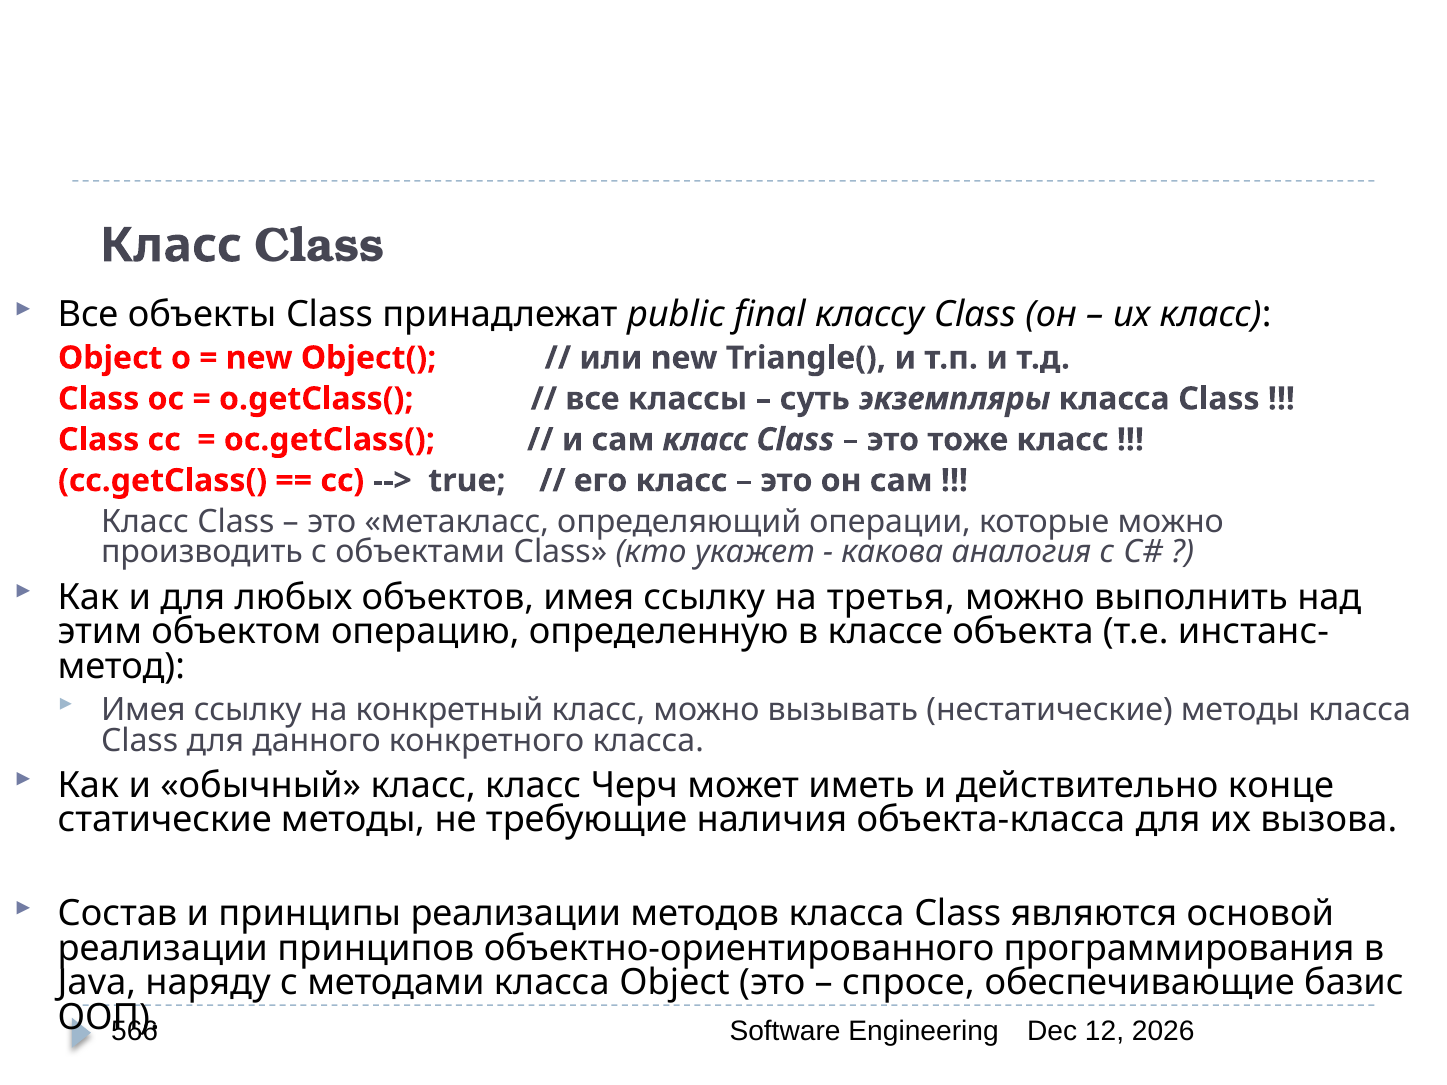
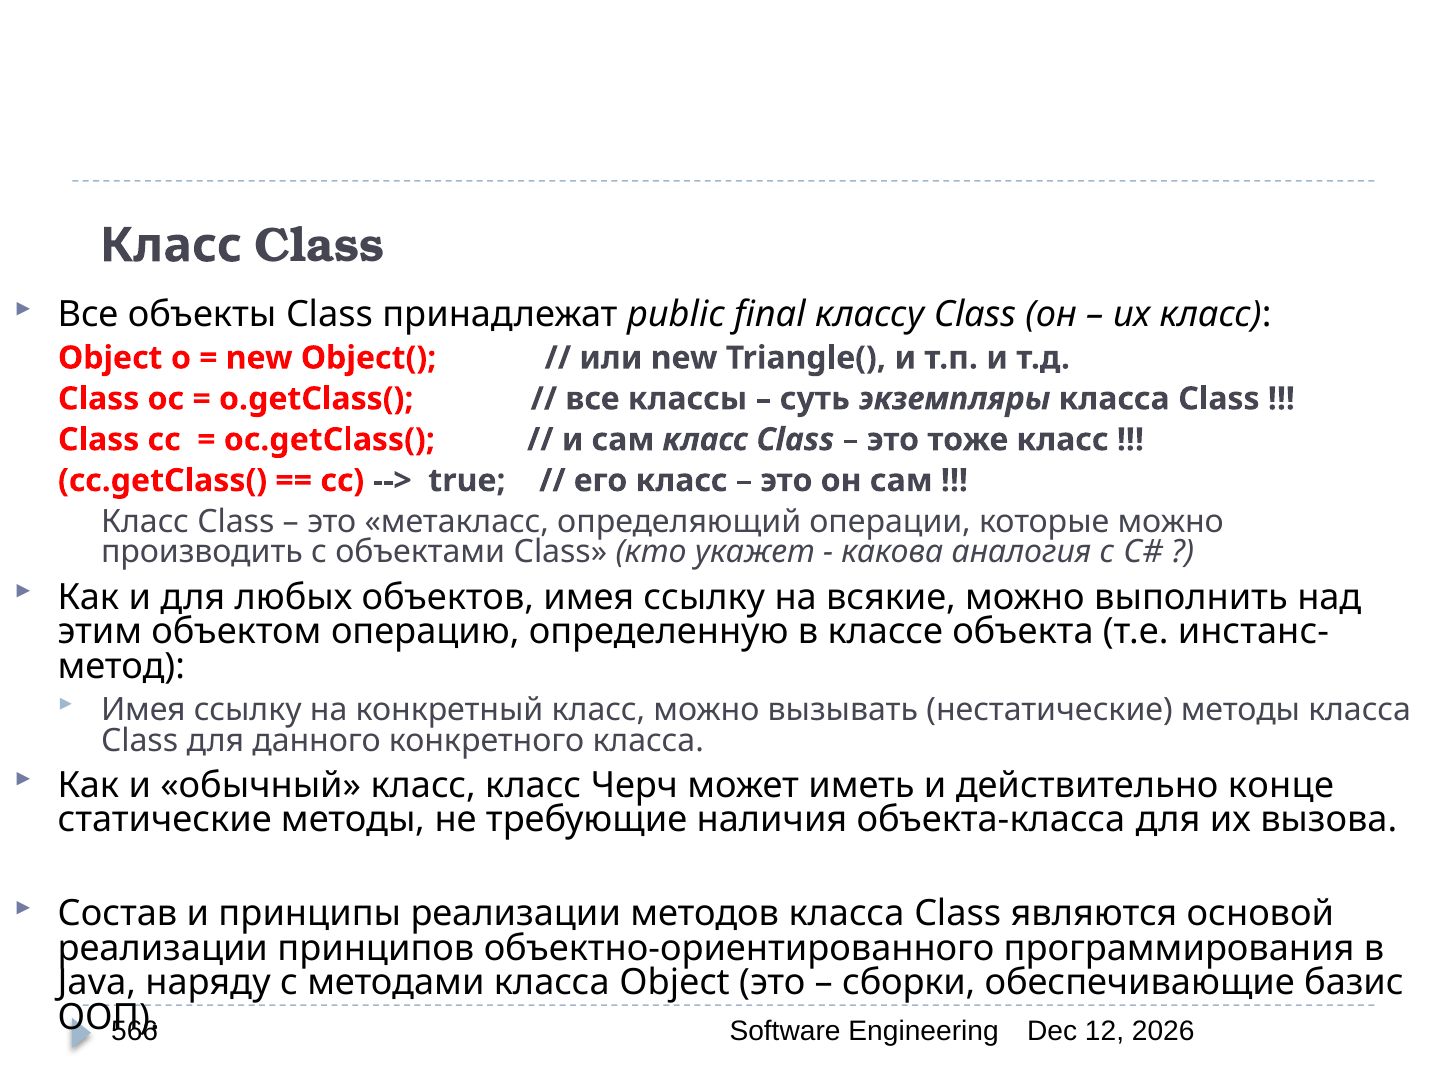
третья: третья -> всякие
спросе: спросе -> сборки
